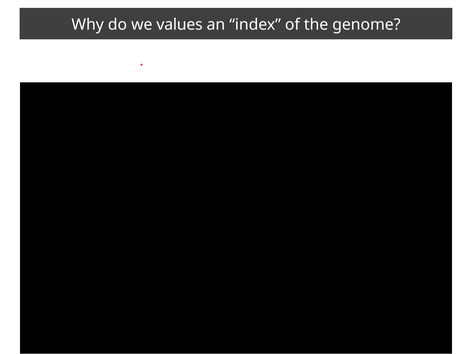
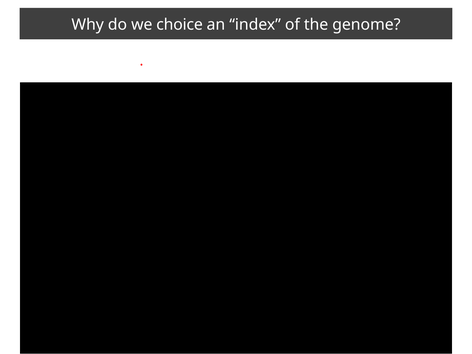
values: values -> choice
